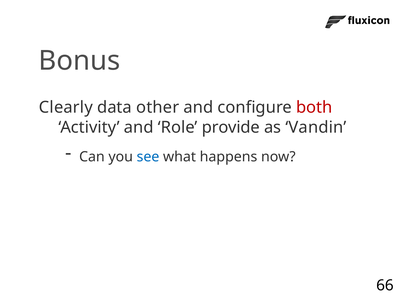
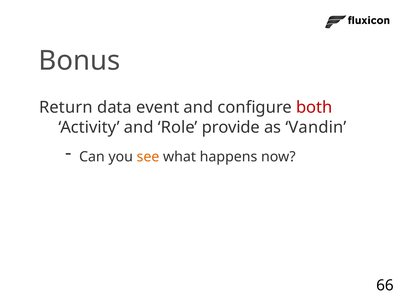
Clearly: Clearly -> Return
other: other -> event
see colour: blue -> orange
